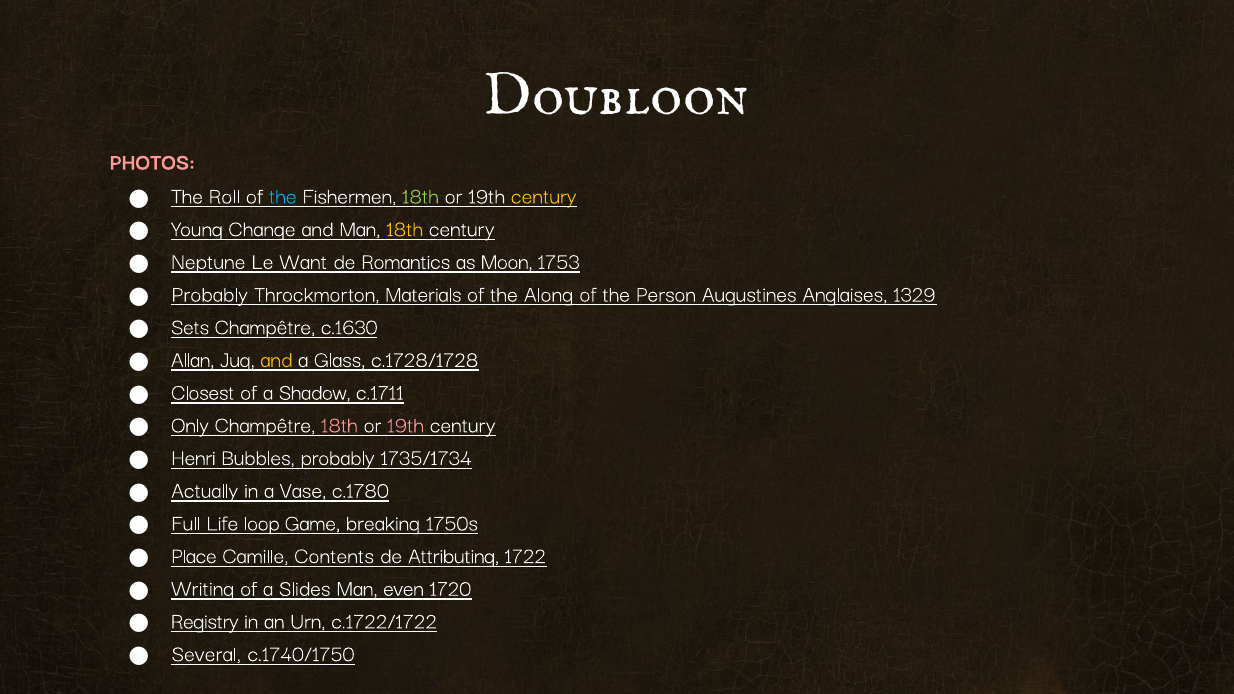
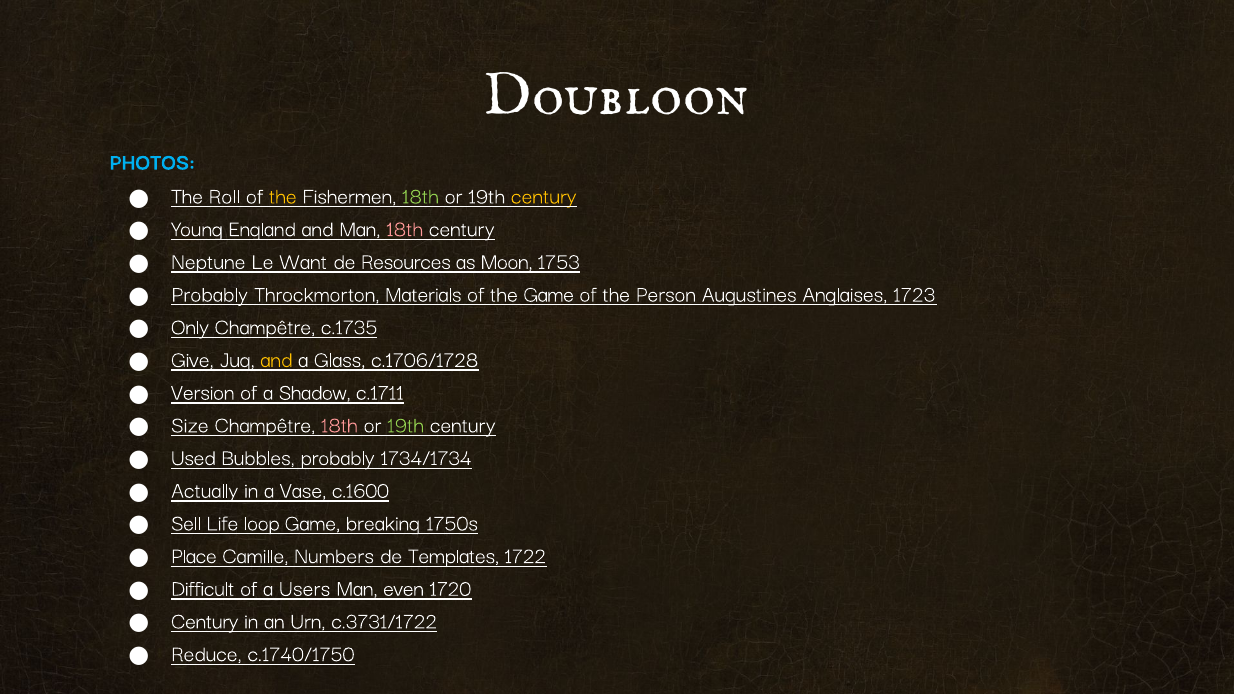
PHOTOS colour: pink -> light blue
the at (283, 196) colour: light blue -> yellow
Change: Change -> England
18th at (405, 228) colour: yellow -> pink
Romantics: Romantics -> Resources
the Along: Along -> Game
1329: 1329 -> 1723
Sets: Sets -> Only
c.1630: c.1630 -> c.1735
Allan: Allan -> Give
c.1728/1728: c.1728/1728 -> c.1706/1728
Closest: Closest -> Version
Only: Only -> Size
19th at (406, 424) colour: pink -> light green
Henri: Henri -> Used
1735/1734: 1735/1734 -> 1734/1734
c.1780: c.1780 -> c.1600
Full: Full -> Sell
Contents: Contents -> Numbers
Attributing: Attributing -> Templates
Writing: Writing -> Difficult
Slides: Slides -> Users
Registry at (205, 621): Registry -> Century
c.1722/1722: c.1722/1722 -> c.3731/1722
Several: Several -> Reduce
